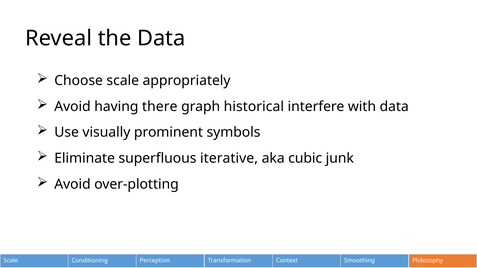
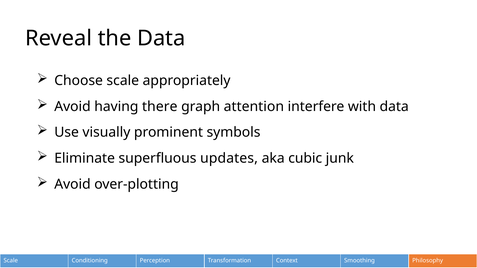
historical: historical -> attention
iterative: iterative -> updates
